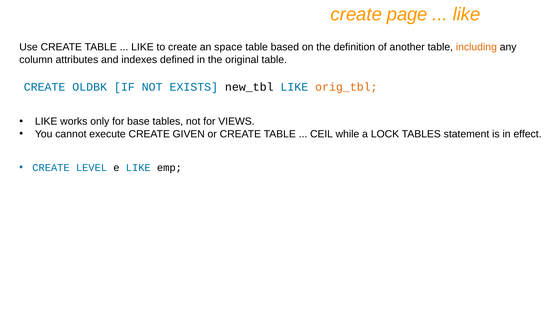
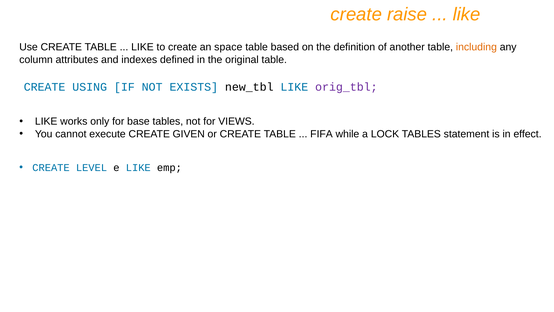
page: page -> raise
OLDBK: OLDBK -> USING
orig_tbl colour: orange -> purple
CEIL: CEIL -> FIFA
